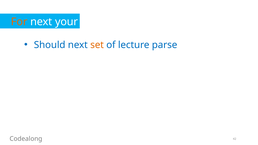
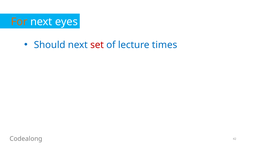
your: your -> eyes
set colour: orange -> red
parse: parse -> times
